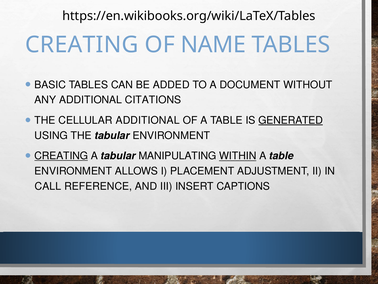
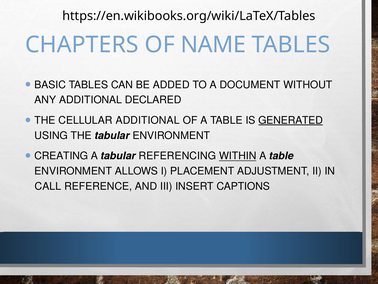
CREATING at (82, 45): CREATING -> CHAPTERS
CITATIONS: CITATIONS -> DECLARED
CREATING at (61, 156) underline: present -> none
MANIPULATING: MANIPULATING -> REFERENCING
